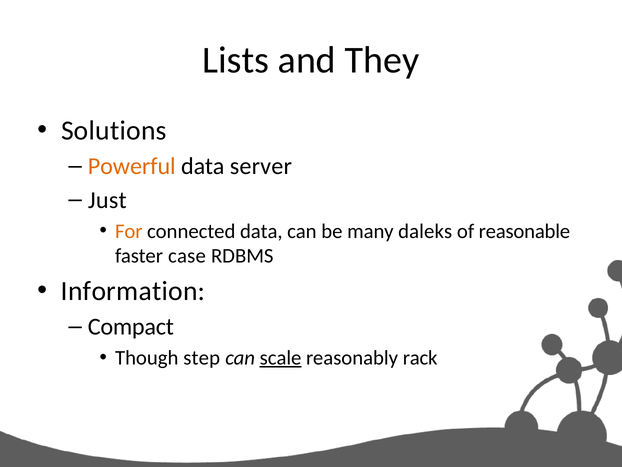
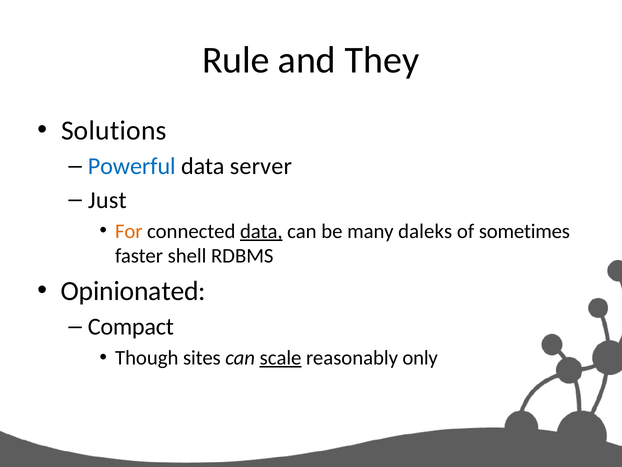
Lists: Lists -> Rule
Powerful colour: orange -> blue
data at (261, 231) underline: none -> present
reasonable: reasonable -> sometimes
case: case -> shell
Information: Information -> Opinionated
step: step -> sites
rack: rack -> only
